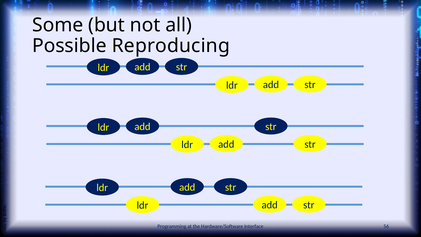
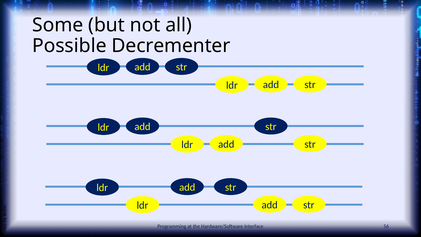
Reproducing: Reproducing -> Decrementer
